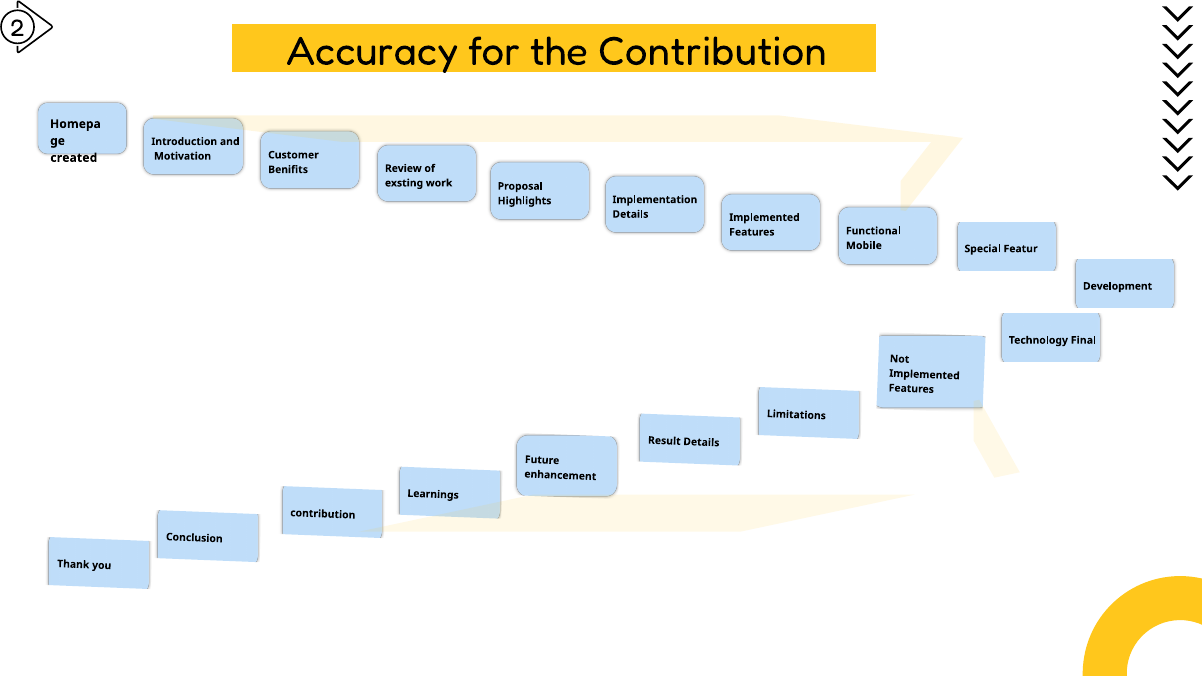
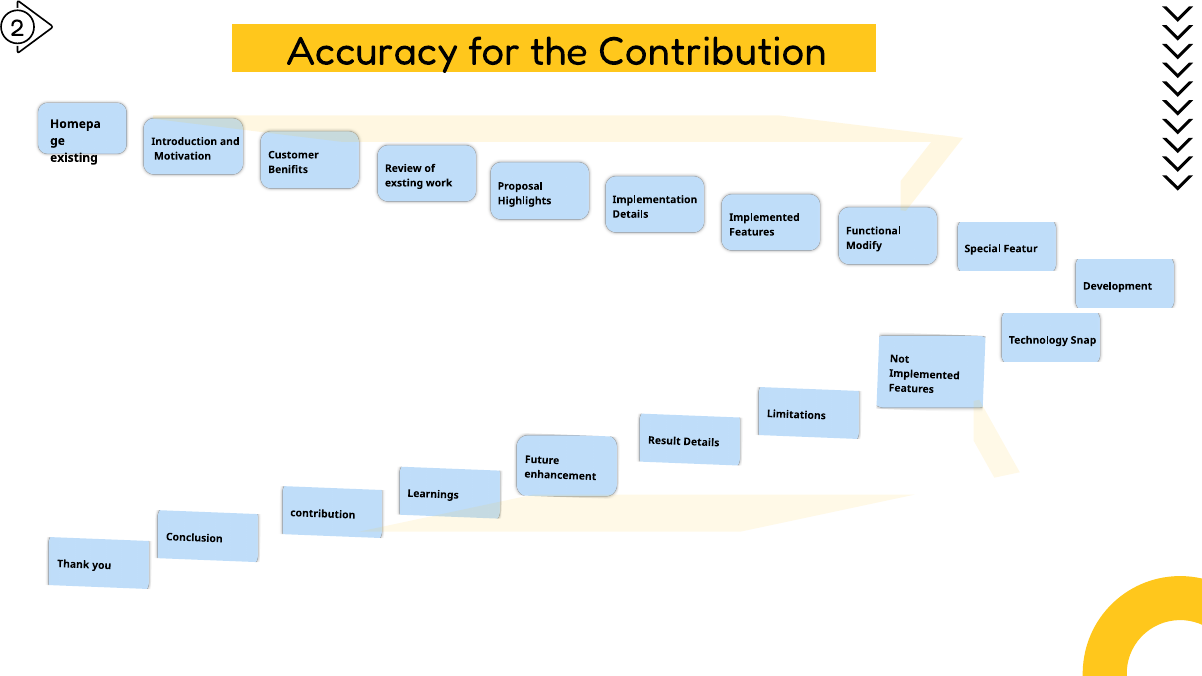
created: created -> existing
Mobile: Mobile -> Modify
Final: Final -> Snap
